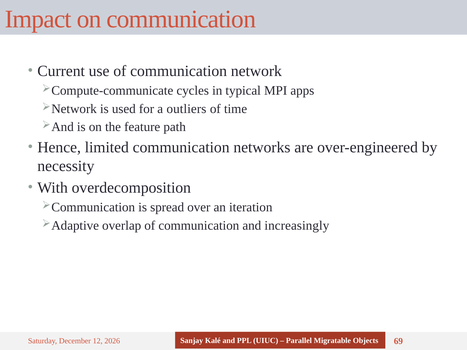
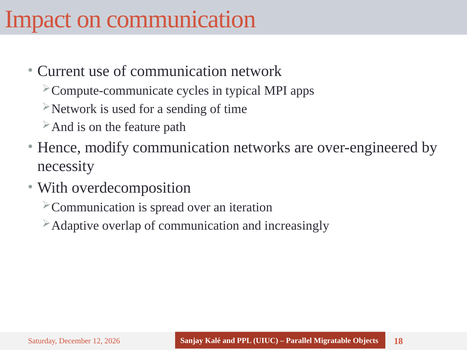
outliers: outliers -> sending
limited: limited -> modify
69: 69 -> 18
